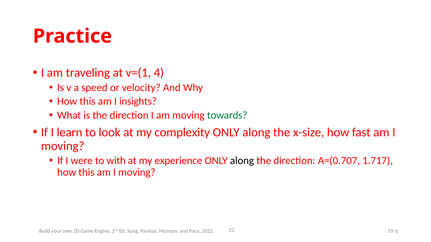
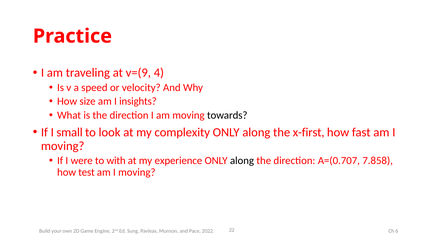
v=(1: v=(1 -> v=(9
this at (88, 102): this -> size
towards colour: green -> black
learn: learn -> small
x-size: x-size -> x-first
1.717: 1.717 -> 7.858
this at (86, 173): this -> test
